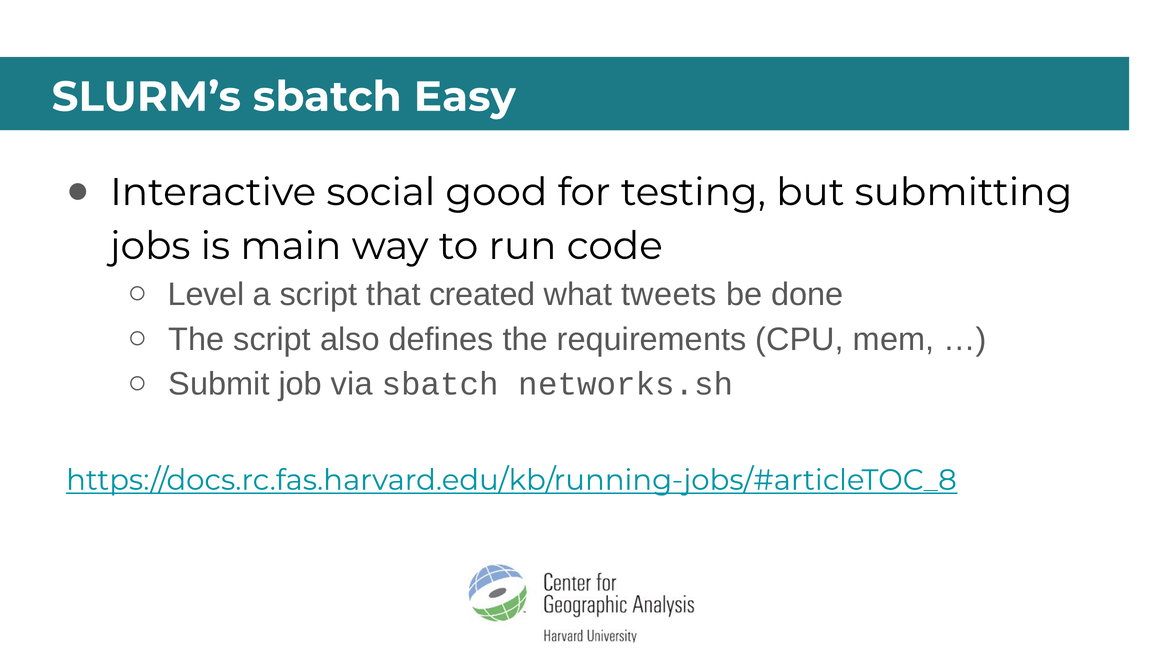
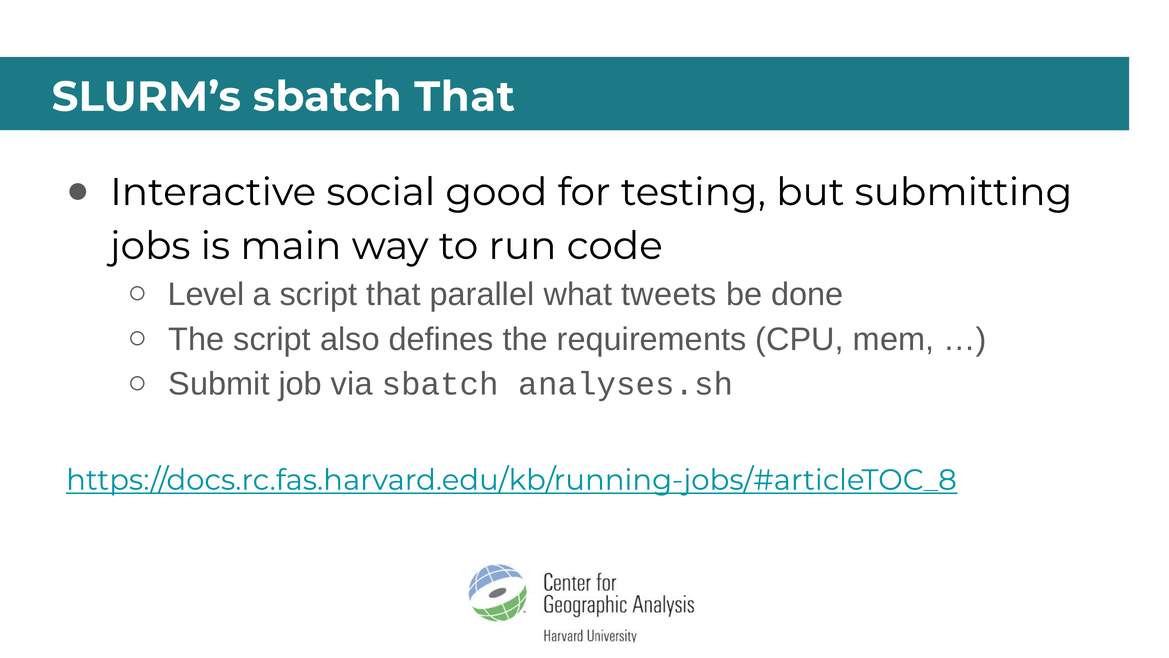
sbatch Easy: Easy -> That
created: created -> parallel
networks.sh: networks.sh -> analyses.sh
